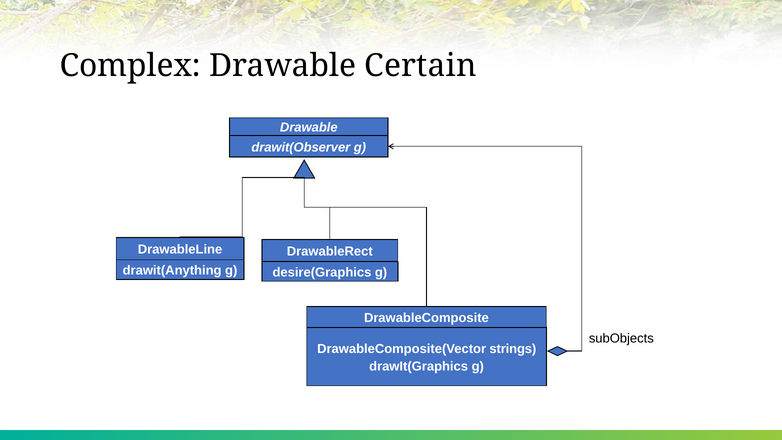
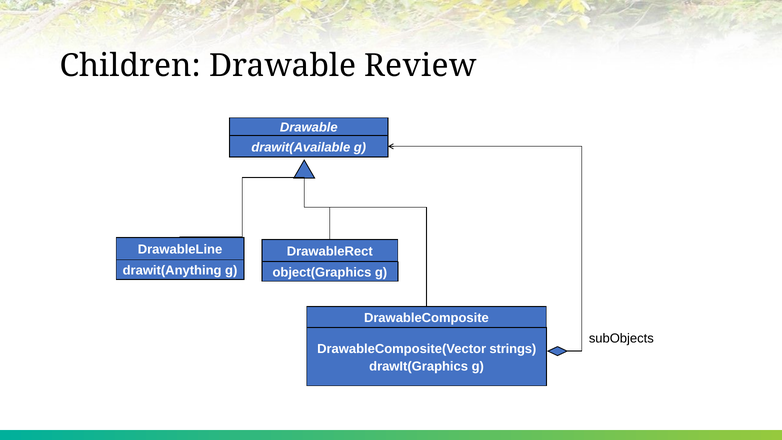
Complex: Complex -> Children
Certain: Certain -> Review
drawit(Observer: drawit(Observer -> drawit(Available
desire(Graphics: desire(Graphics -> object(Graphics
